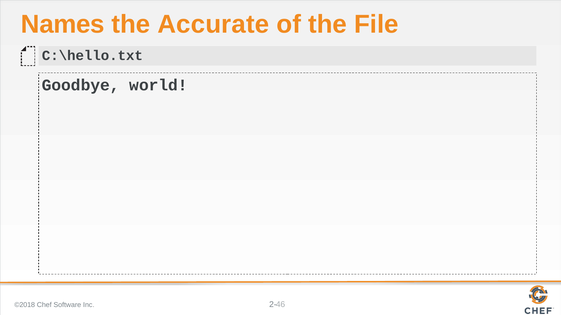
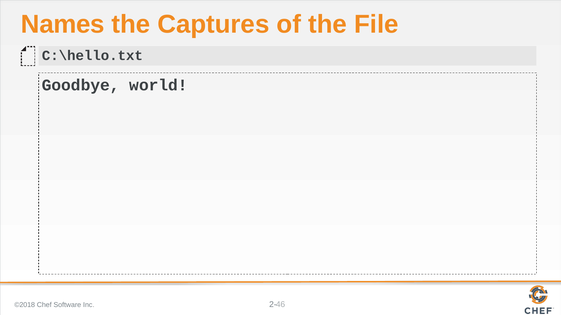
Accurate: Accurate -> Captures
